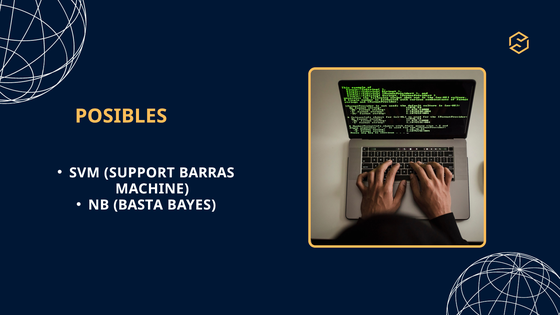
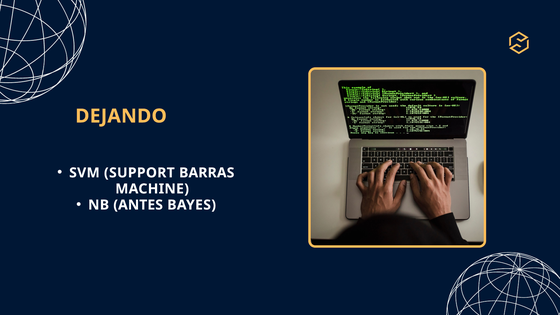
POSIBLES: POSIBLES -> DEJANDO
BASTA: BASTA -> ANTES
